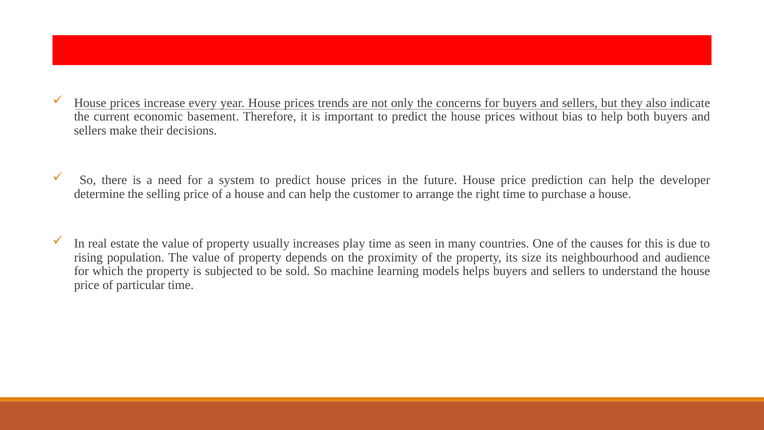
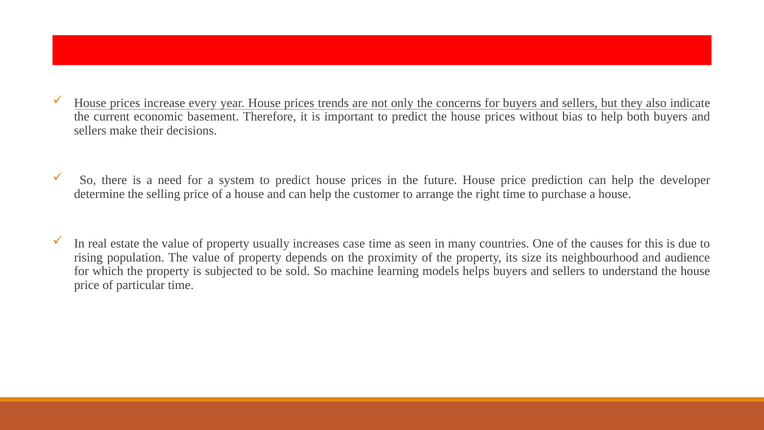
play: play -> case
